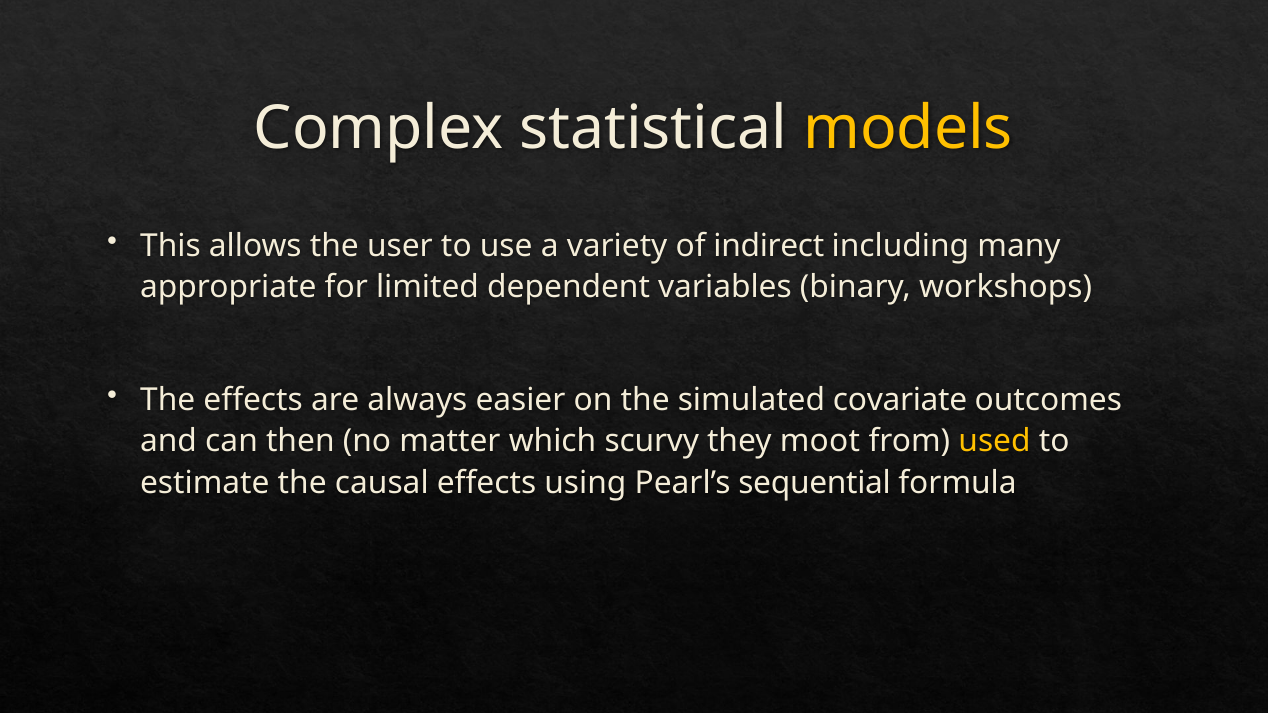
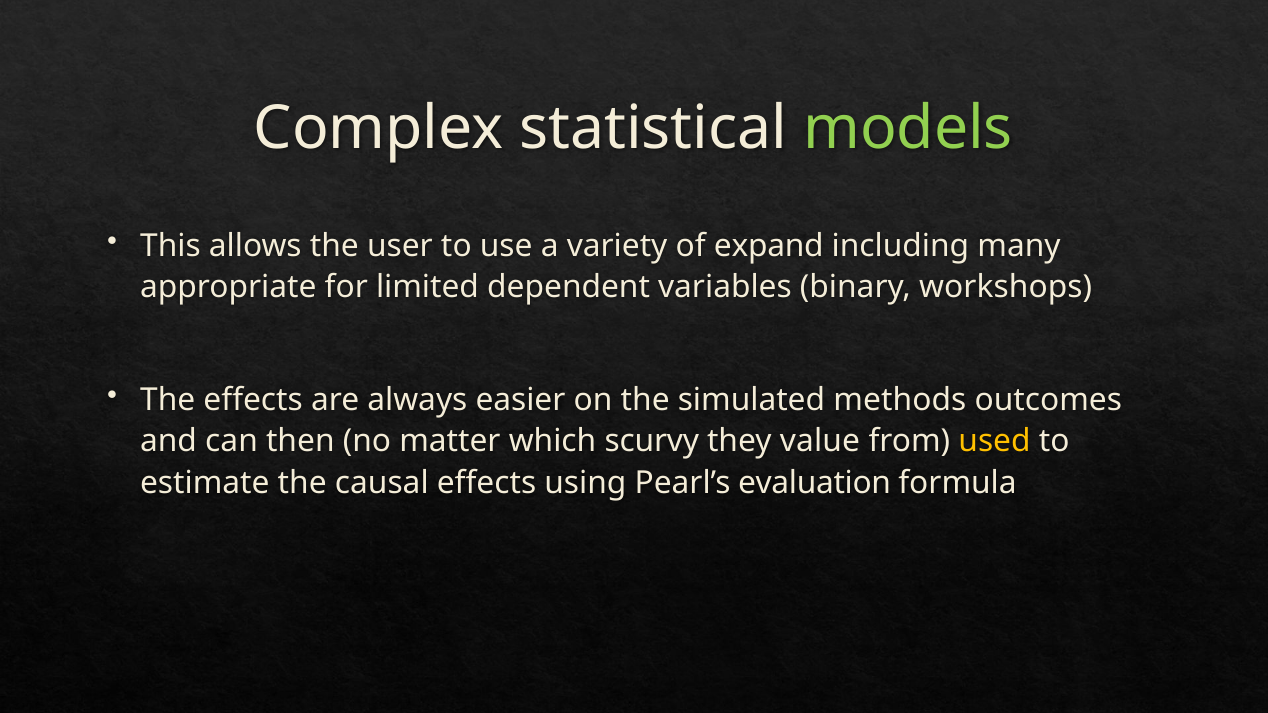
models colour: yellow -> light green
indirect: indirect -> expand
covariate: covariate -> methods
moot: moot -> value
sequential: sequential -> evaluation
